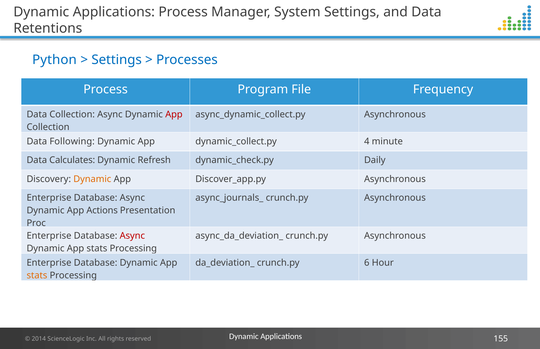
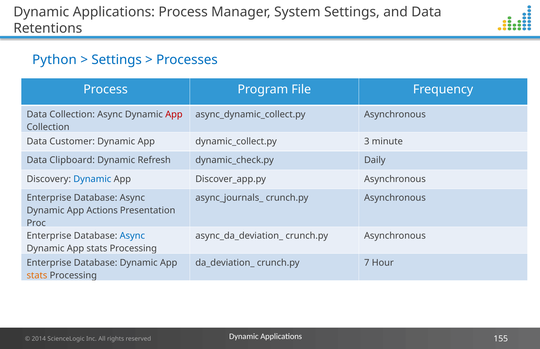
Following: Following -> Customer
4: 4 -> 3
Calculates: Calculates -> Clipboard
Dynamic at (92, 179) colour: orange -> blue
Async at (132, 236) colour: red -> blue
6: 6 -> 7
